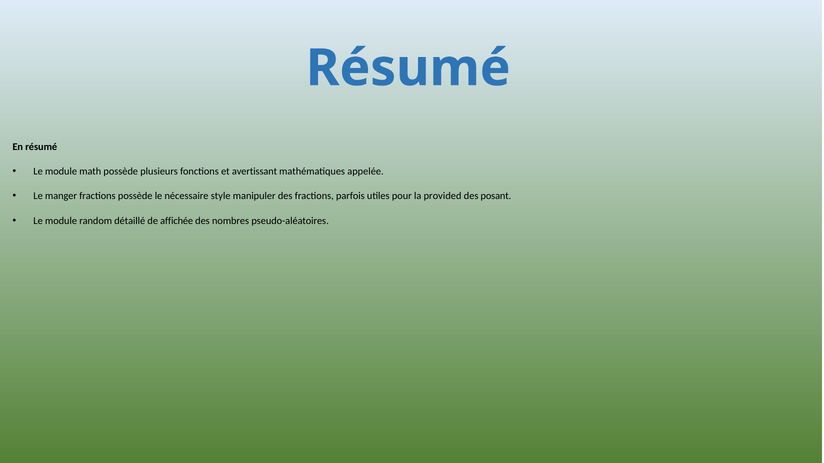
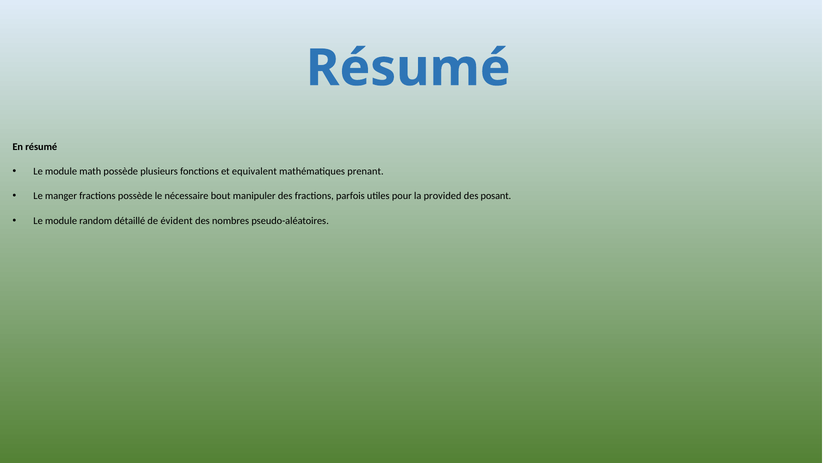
avertissant: avertissant -> equivalent
appelée: appelée -> prenant
style: style -> bout
affichée: affichée -> évident
